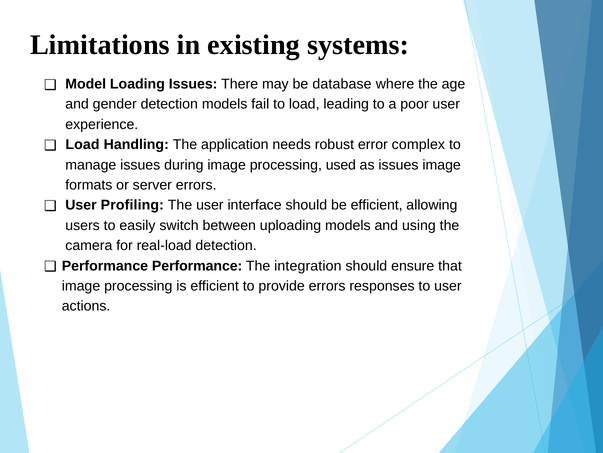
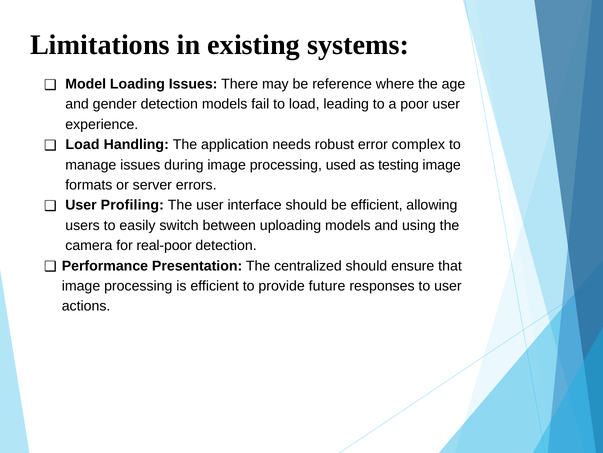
database: database -> reference
as issues: issues -> testing
real-load: real-load -> real-poor
Performance Performance: Performance -> Presentation
integration: integration -> centralized
provide errors: errors -> future
